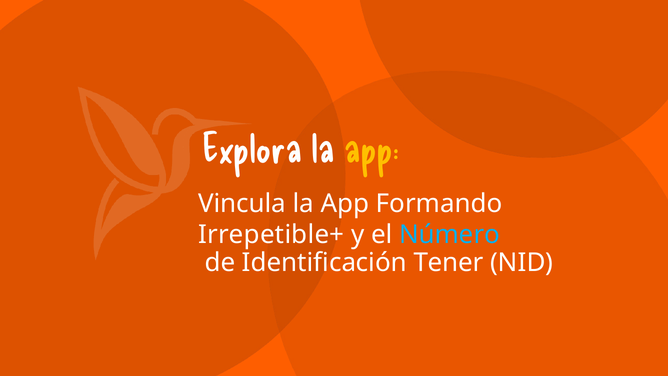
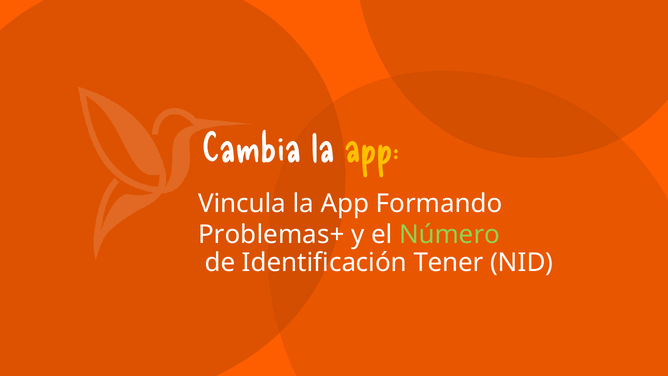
Explora: Explora -> Cambia
Irrepetible+: Irrepetible+ -> Problemas+
Número colour: light blue -> light green
